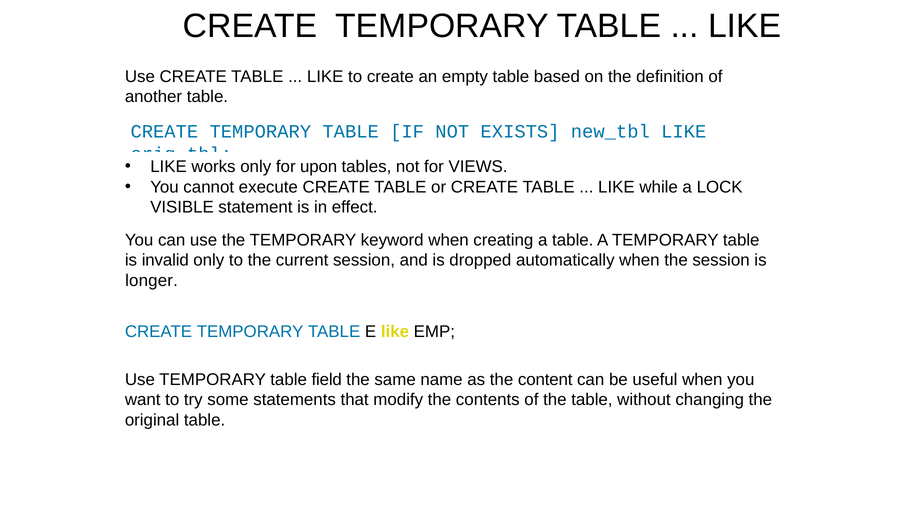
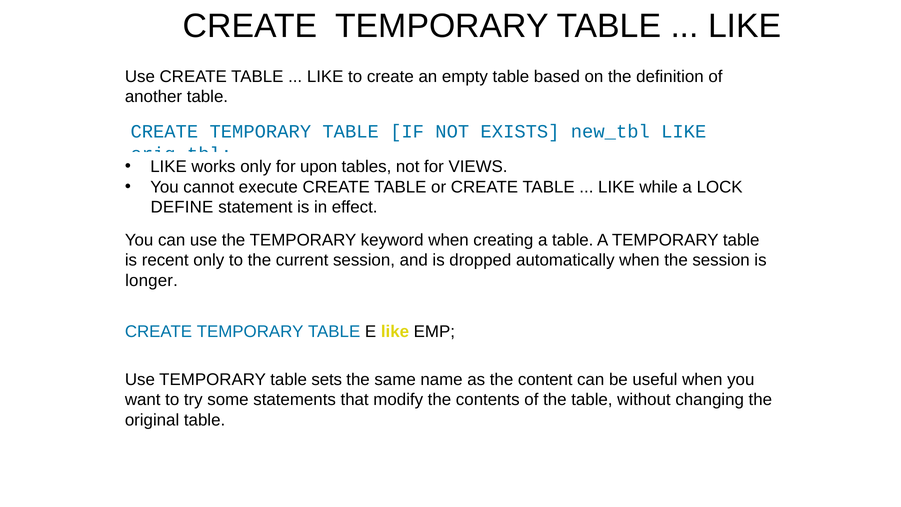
VISIBLE: VISIBLE -> DEFINE
invalid: invalid -> recent
field: field -> sets
